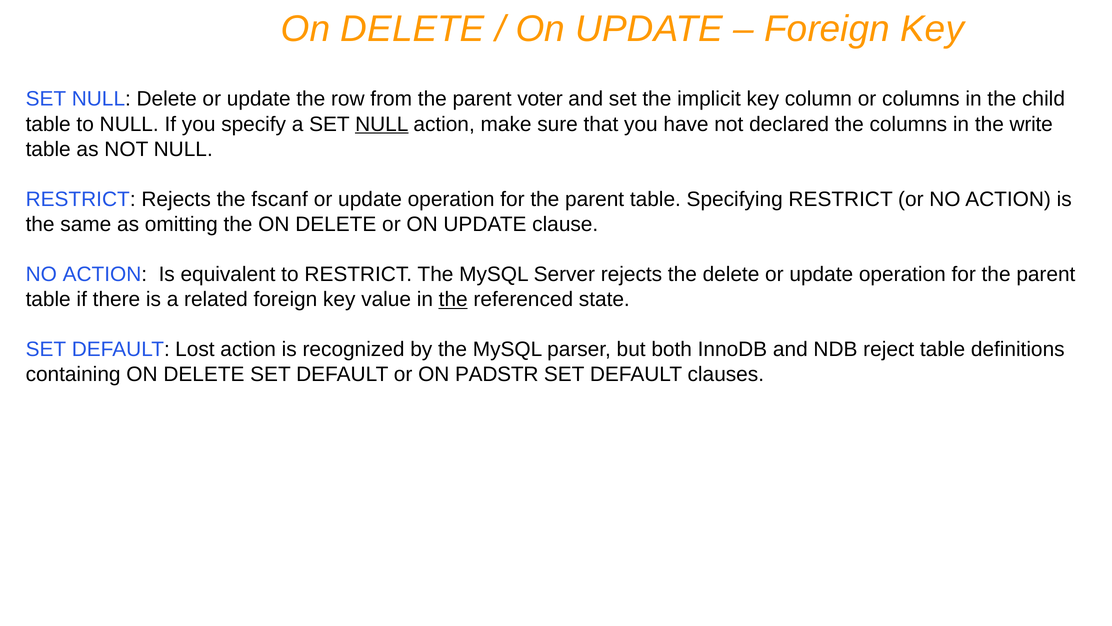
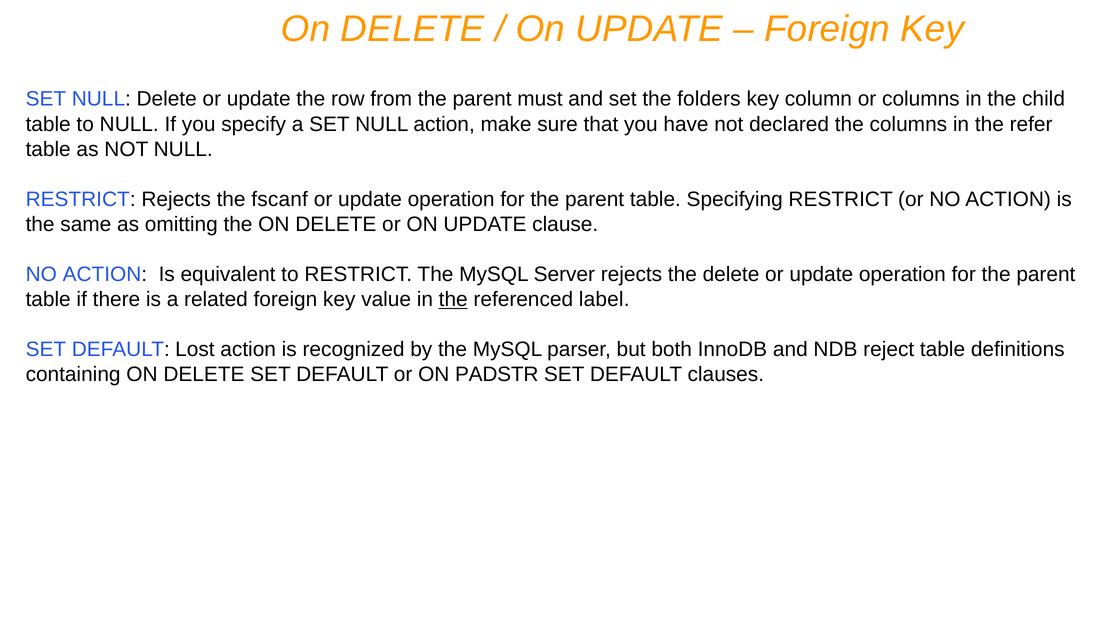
voter: voter -> must
implicit: implicit -> folders
NULL at (382, 124) underline: present -> none
write: write -> refer
state: state -> label
